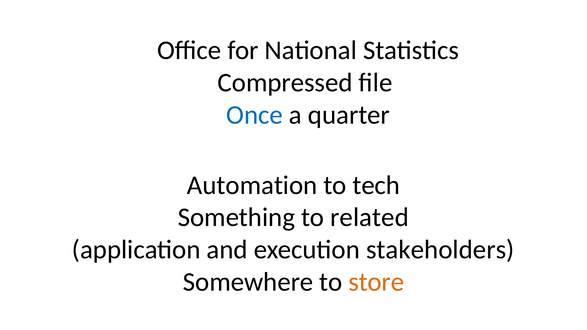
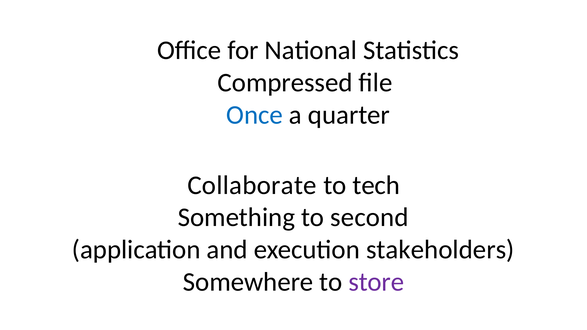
Automation: Automation -> Collaborate
related: related -> second
store colour: orange -> purple
